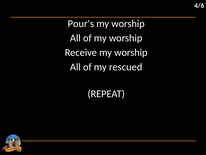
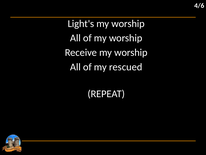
Pour's: Pour's -> Light's
